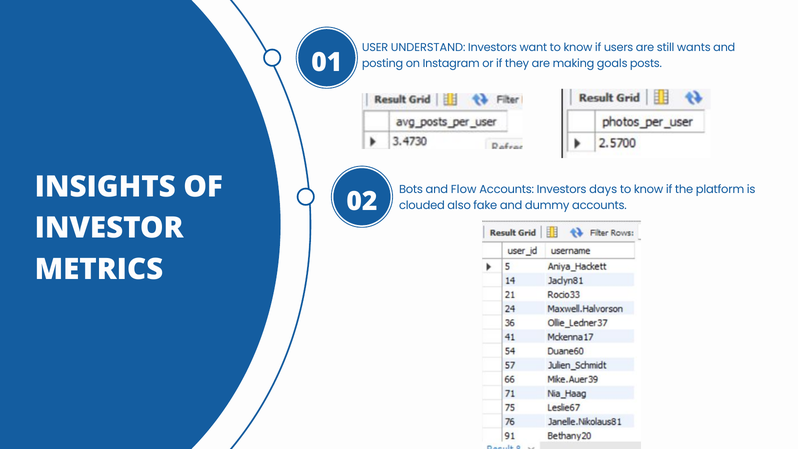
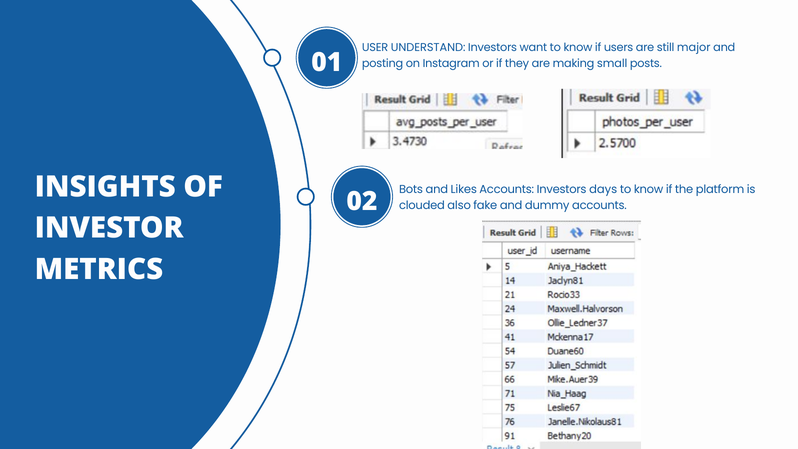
wants: wants -> major
goals: goals -> small
Flow: Flow -> Likes
